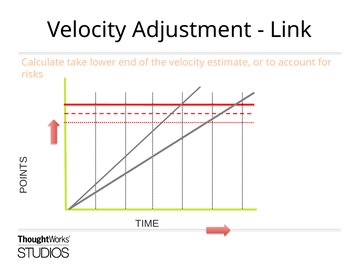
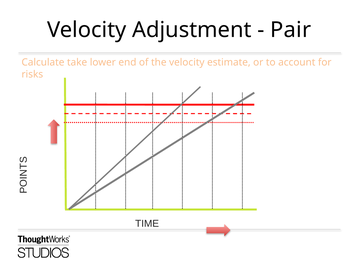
Link: Link -> Pair
